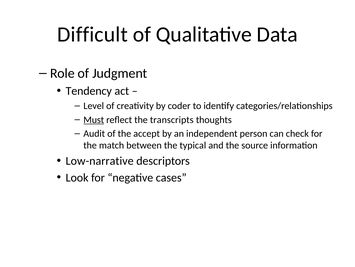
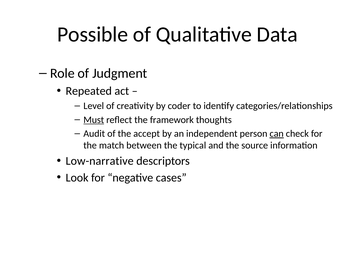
Difficult: Difficult -> Possible
Tendency: Tendency -> Repeated
transcripts: transcripts -> framework
can underline: none -> present
